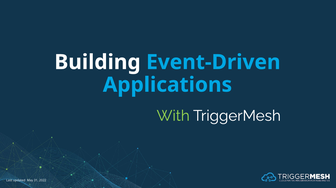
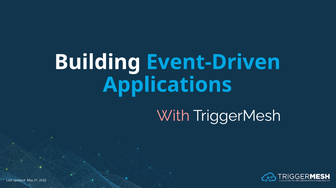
With colour: light green -> pink
